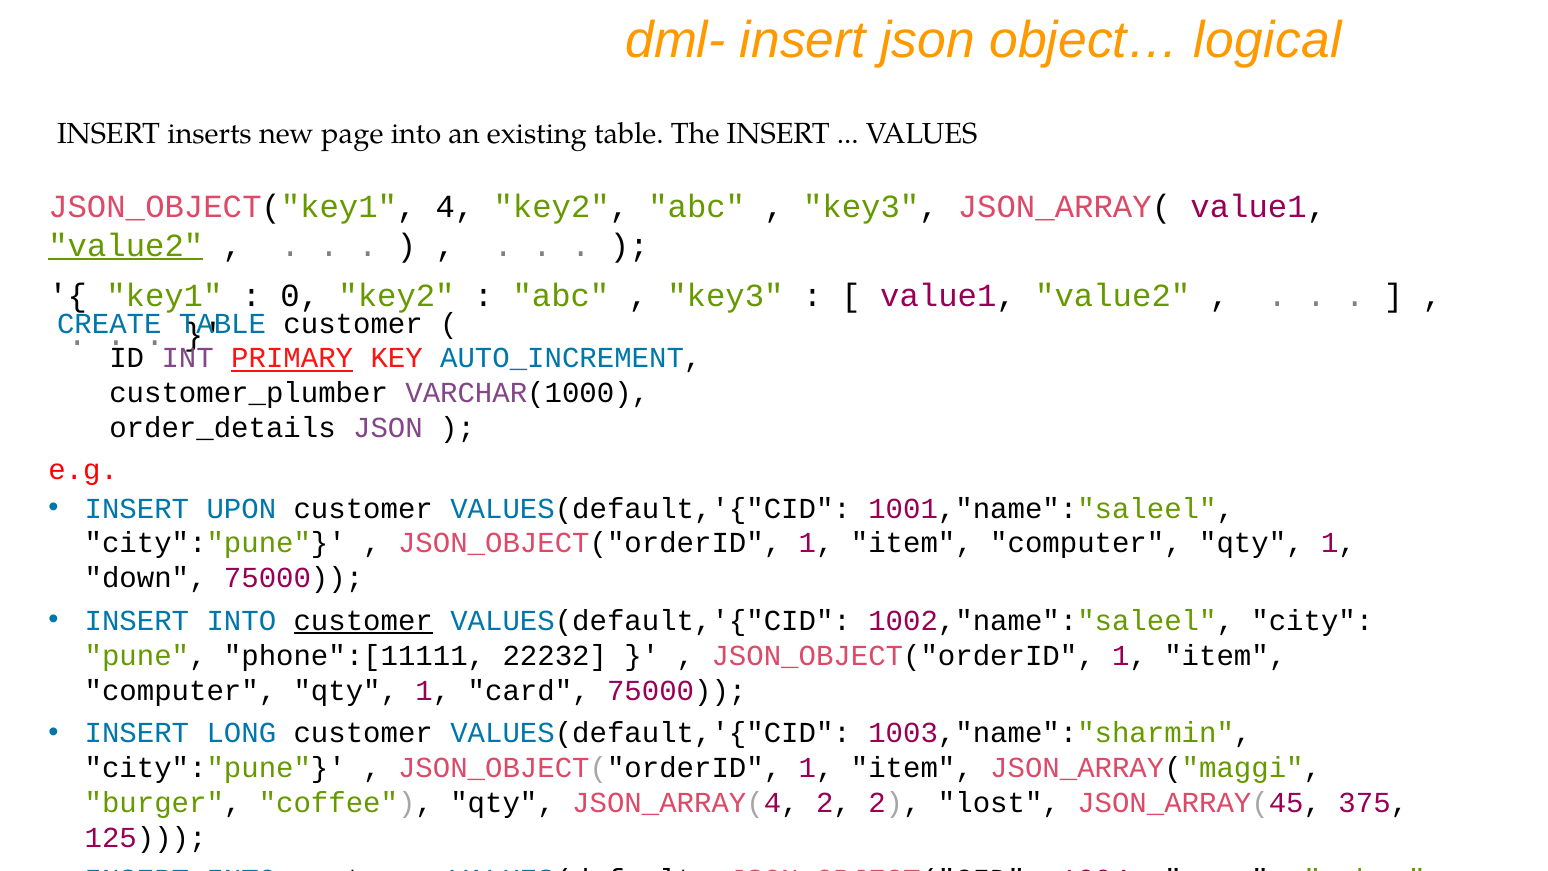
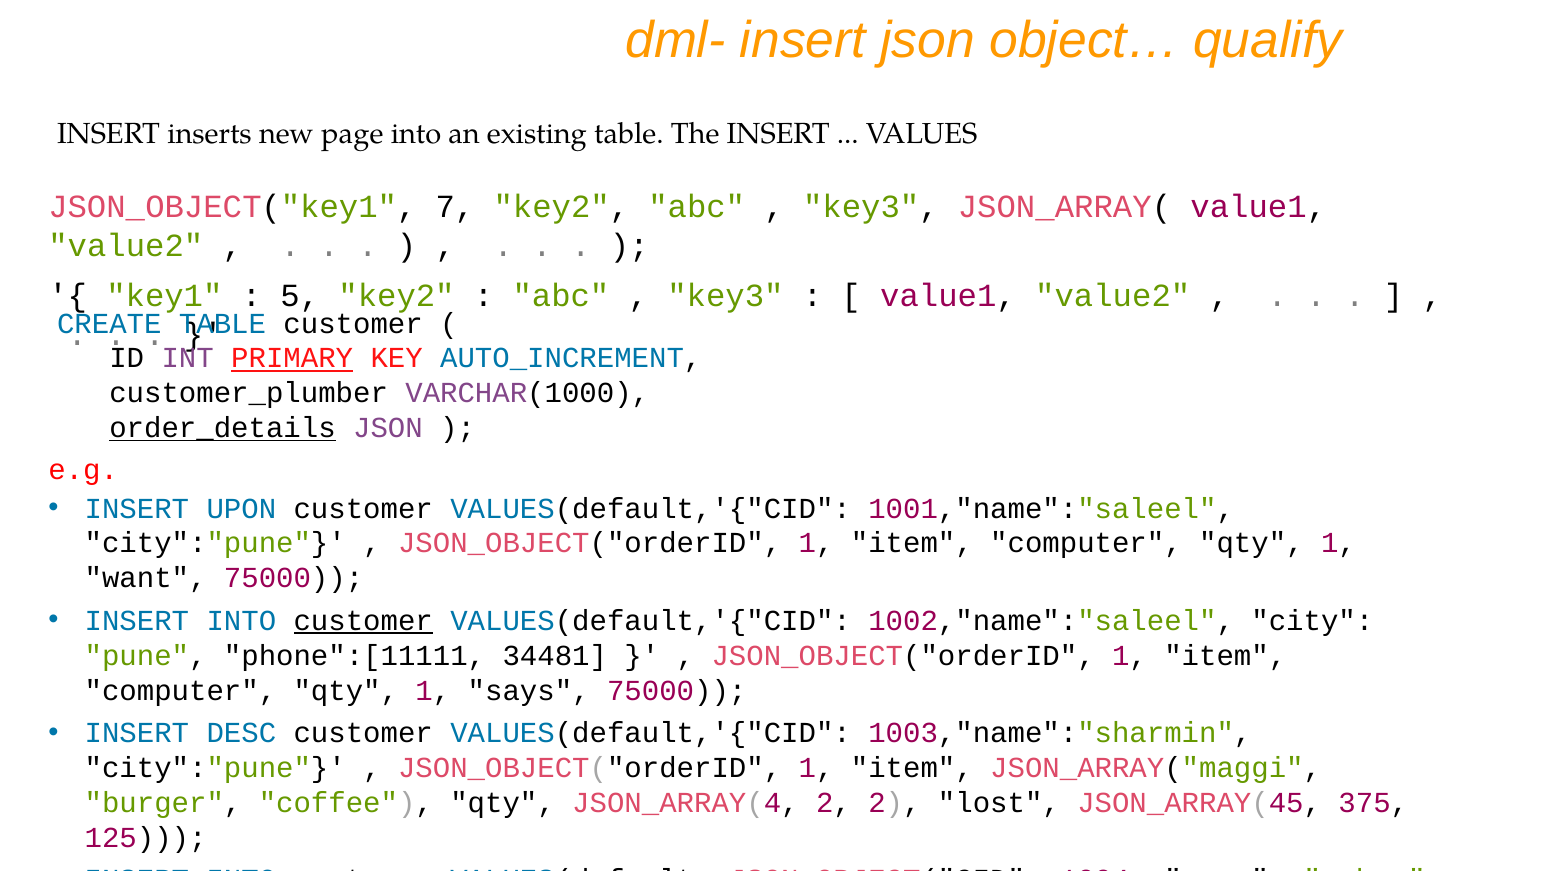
logical: logical -> qualify
4: 4 -> 7
value2 at (126, 245) underline: present -> none
0: 0 -> 5
order_details underline: none -> present
down: down -> want
22232: 22232 -> 34481
card: card -> says
LONG: LONG -> DESC
